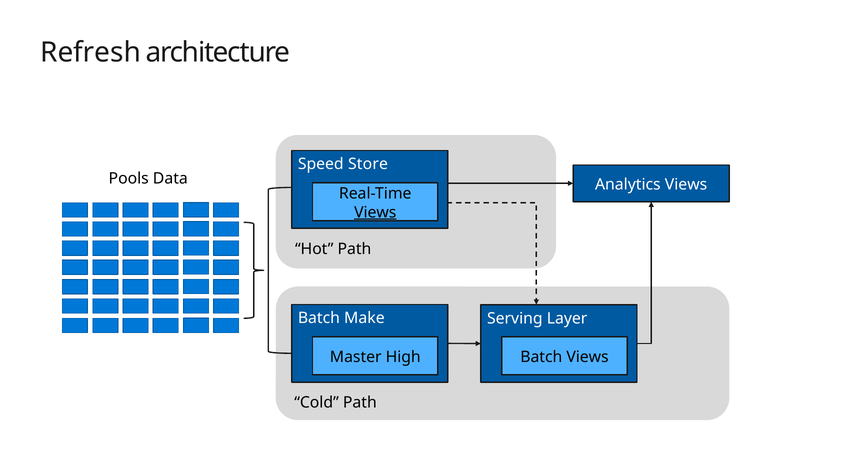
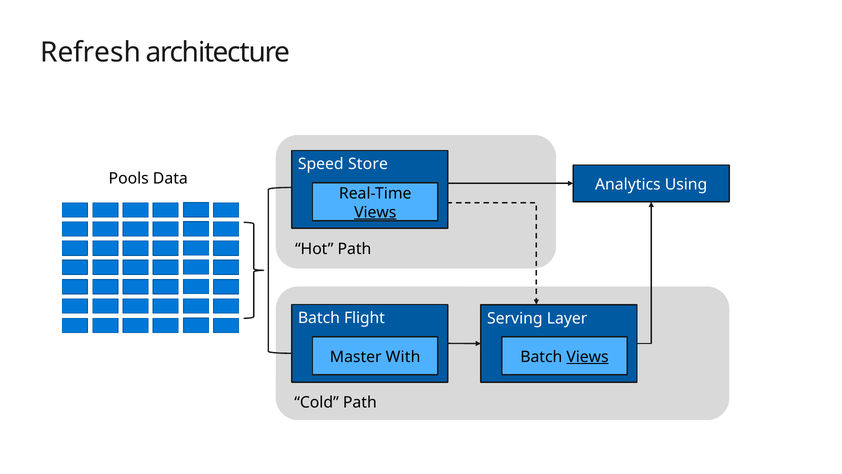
Analytics Views: Views -> Using
Make: Make -> Flight
High: High -> With
Views at (588, 357) underline: none -> present
